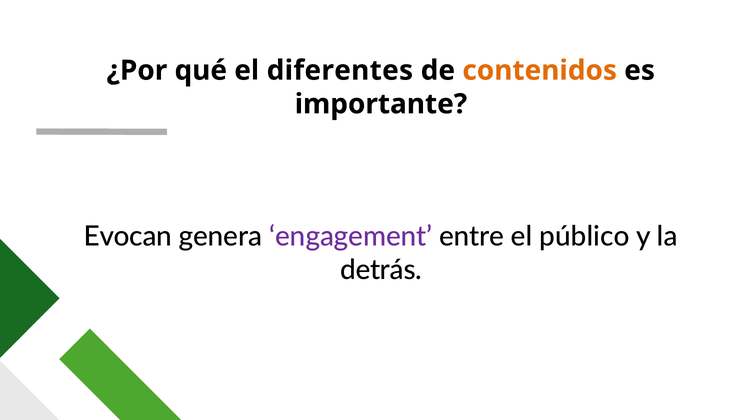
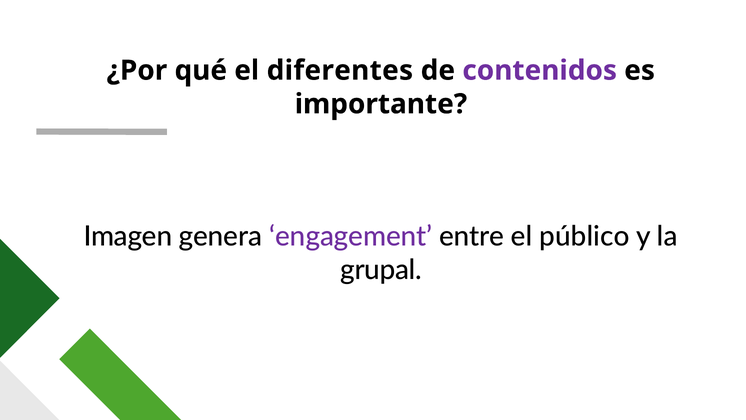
contenidos colour: orange -> purple
Evocan: Evocan -> Imagen
detrás: detrás -> grupal
